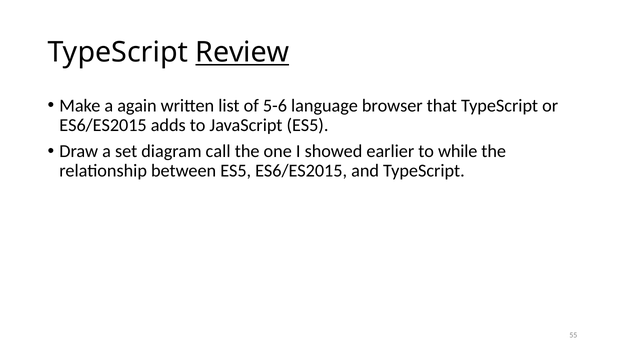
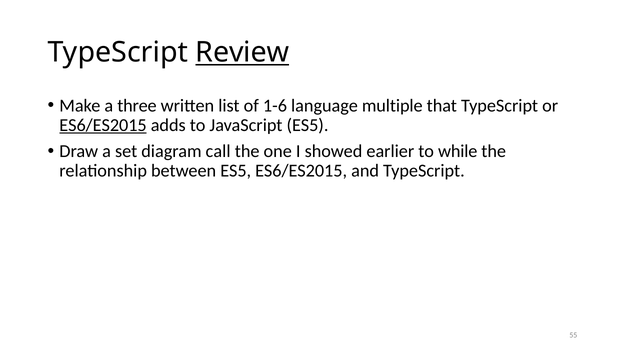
again: again -> three
5-6: 5-6 -> 1-6
browser: browser -> multiple
ES6/ES2015 at (103, 125) underline: none -> present
